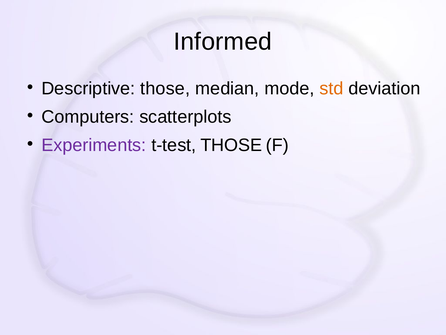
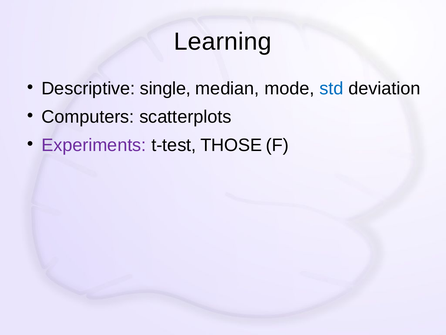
Informed: Informed -> Learning
Descriptive those: those -> single
std colour: orange -> blue
